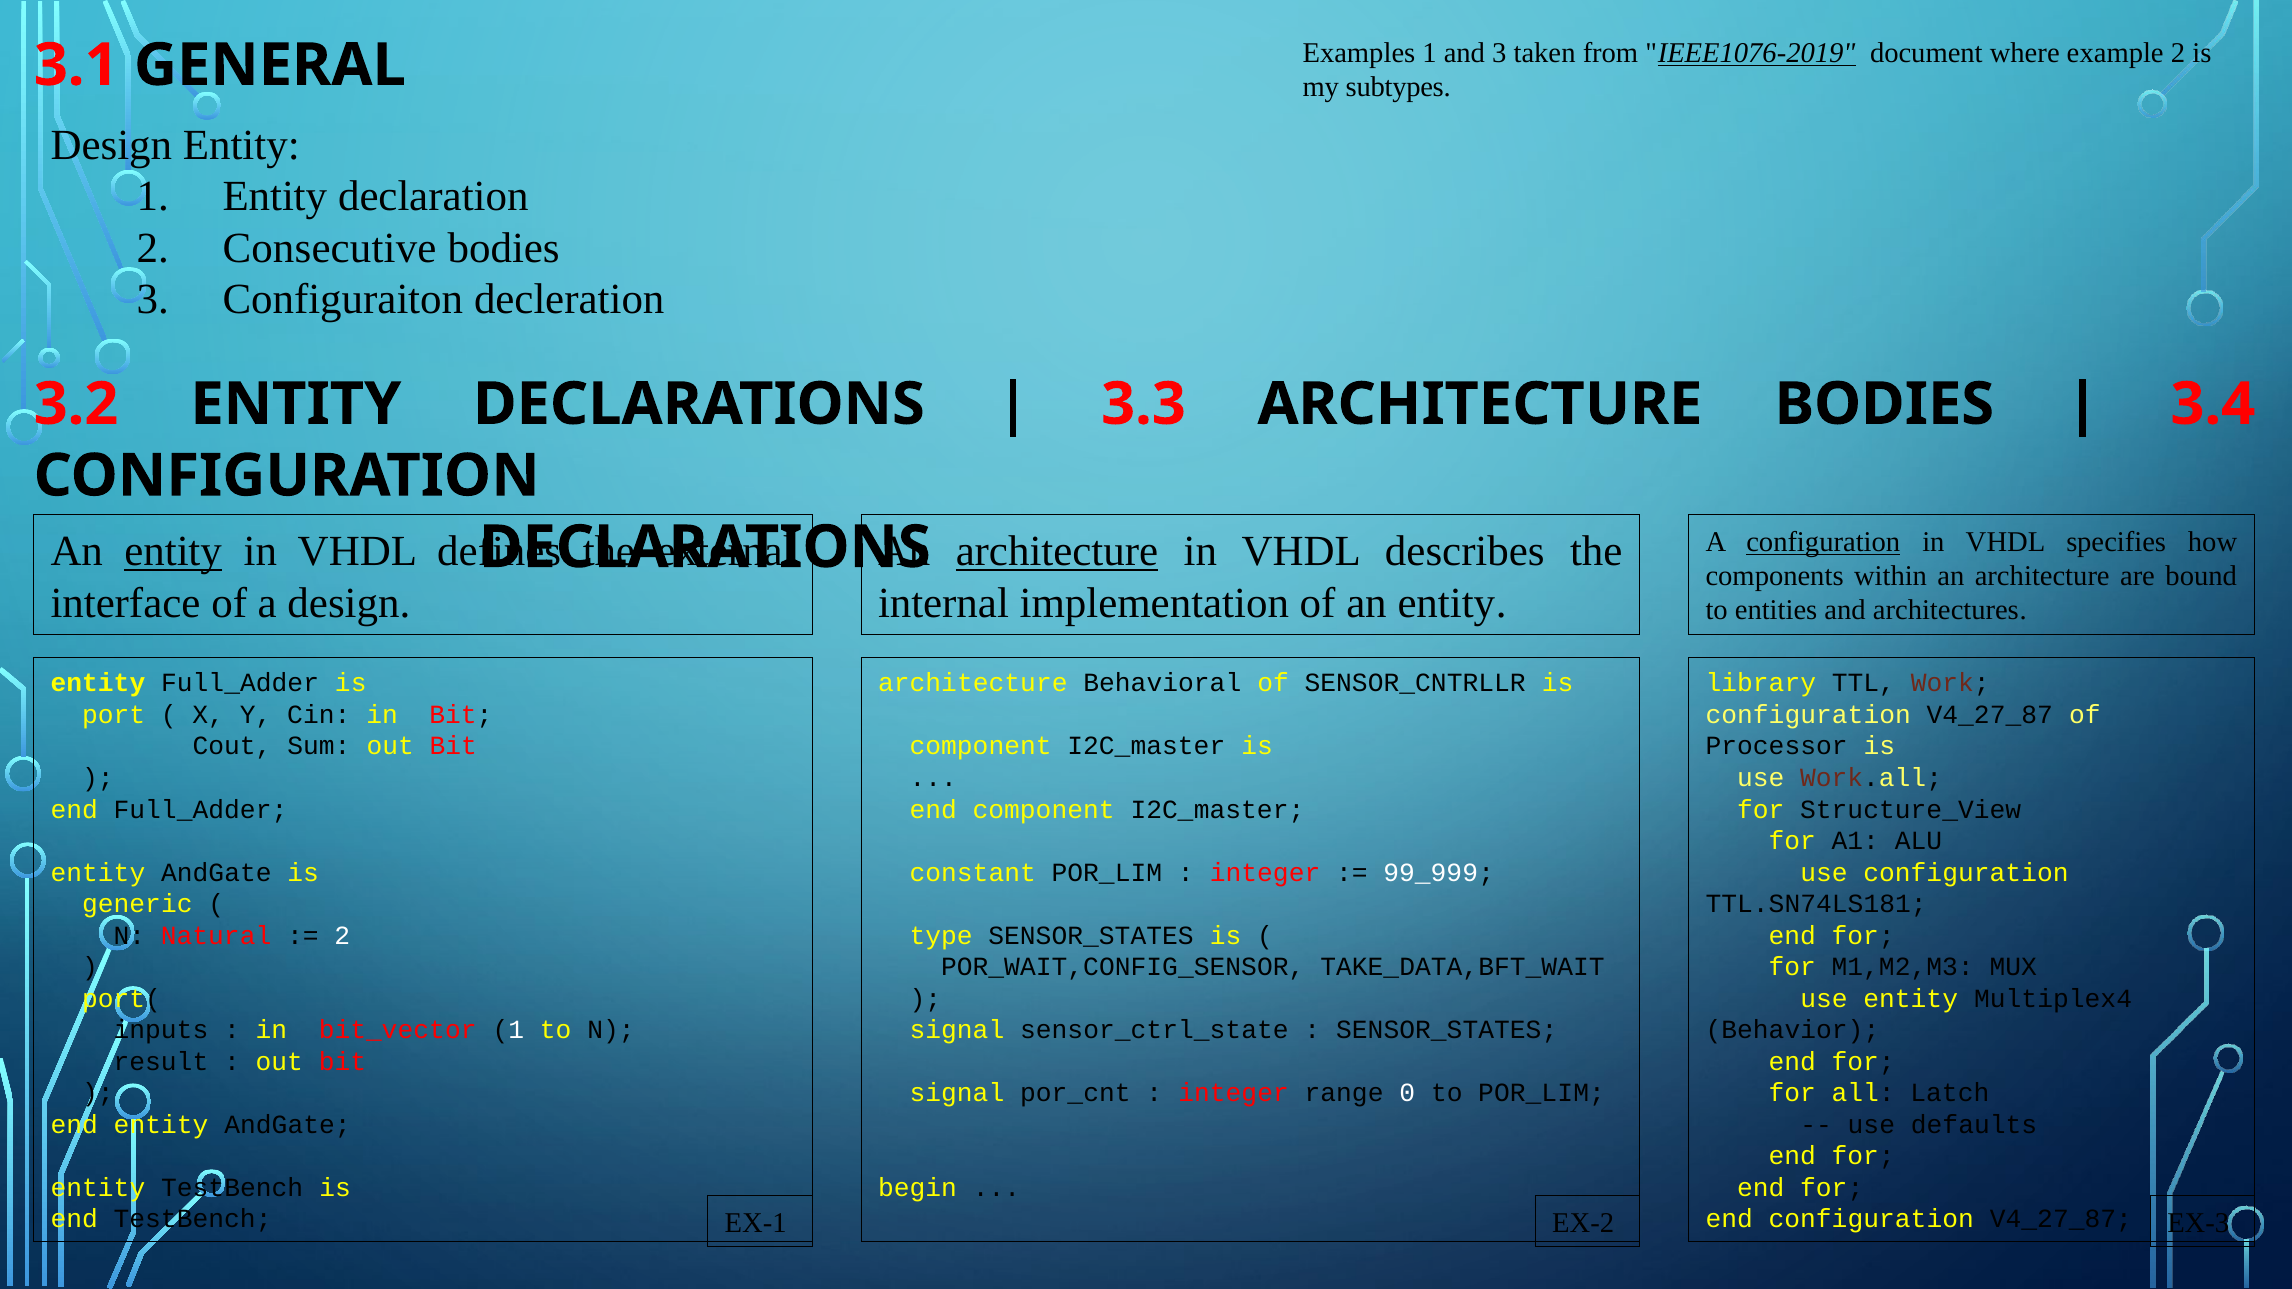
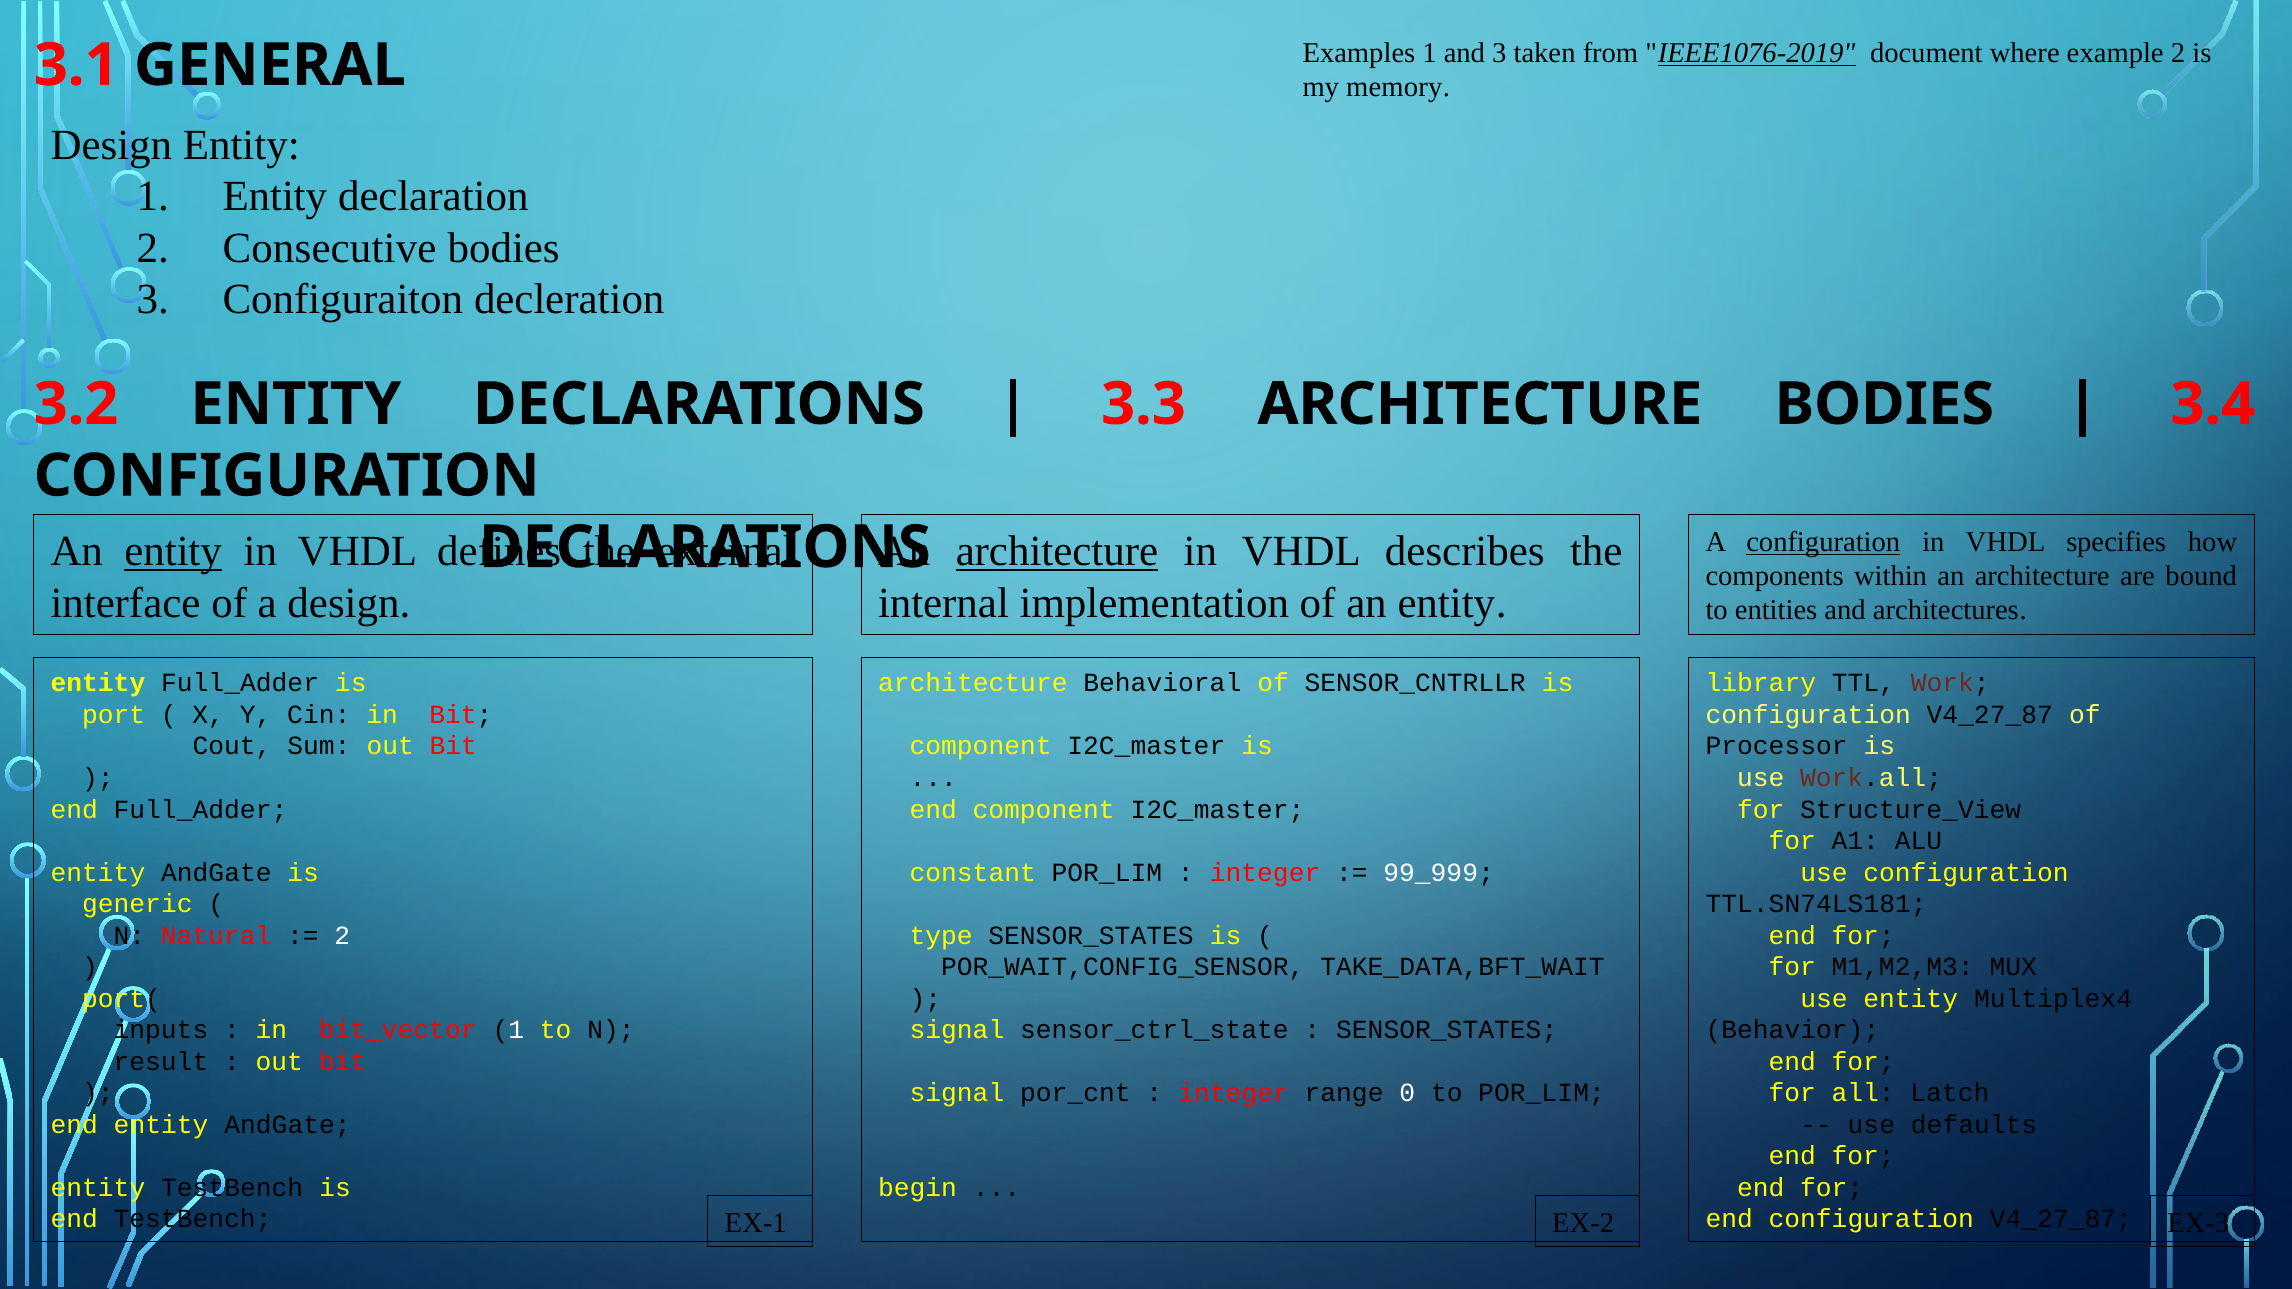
subtypes: subtypes -> memory
